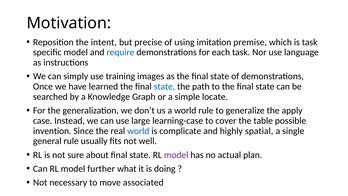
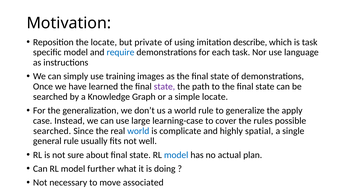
the intent: intent -> locate
precise: precise -> private
premise: premise -> describe
state at (164, 86) colour: blue -> purple
table: table -> rules
invention at (52, 131): invention -> searched
model at (176, 155) colour: purple -> blue
